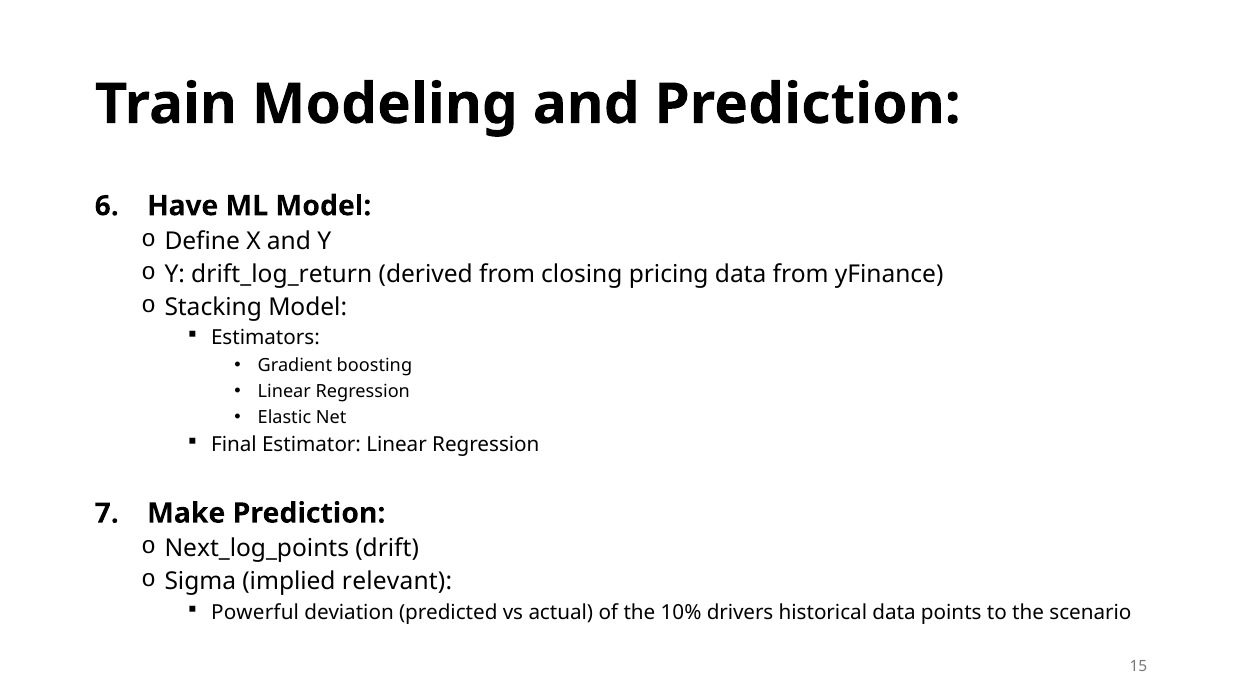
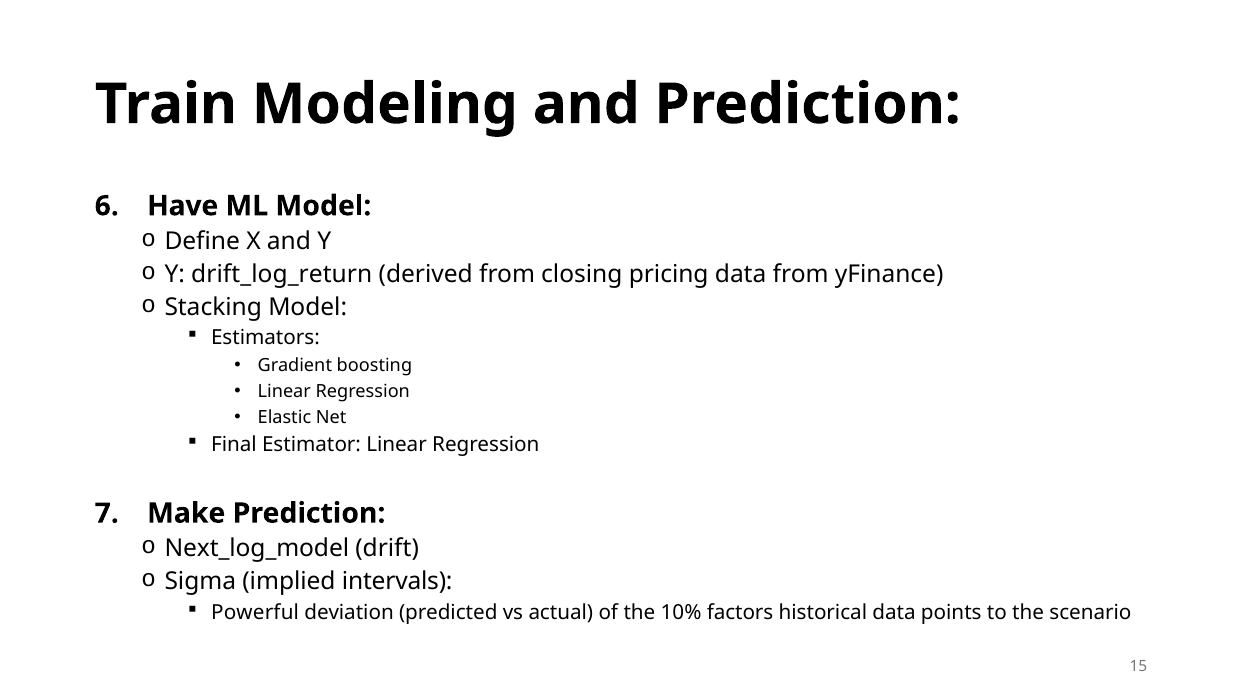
Next_log_points: Next_log_points -> Next_log_model
relevant: relevant -> intervals
drivers: drivers -> factors
